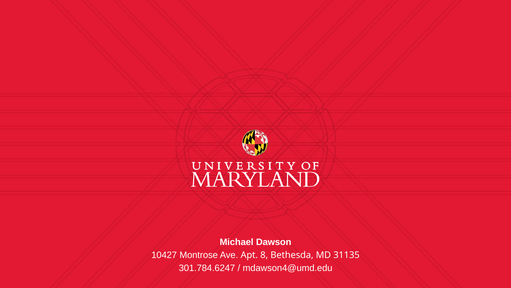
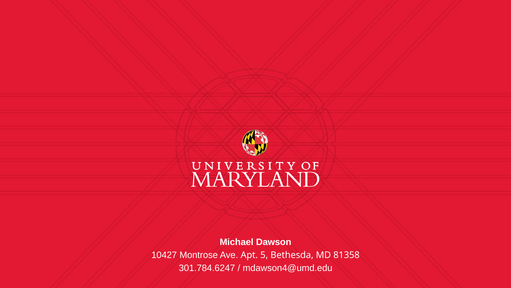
8: 8 -> 5
31135: 31135 -> 81358
